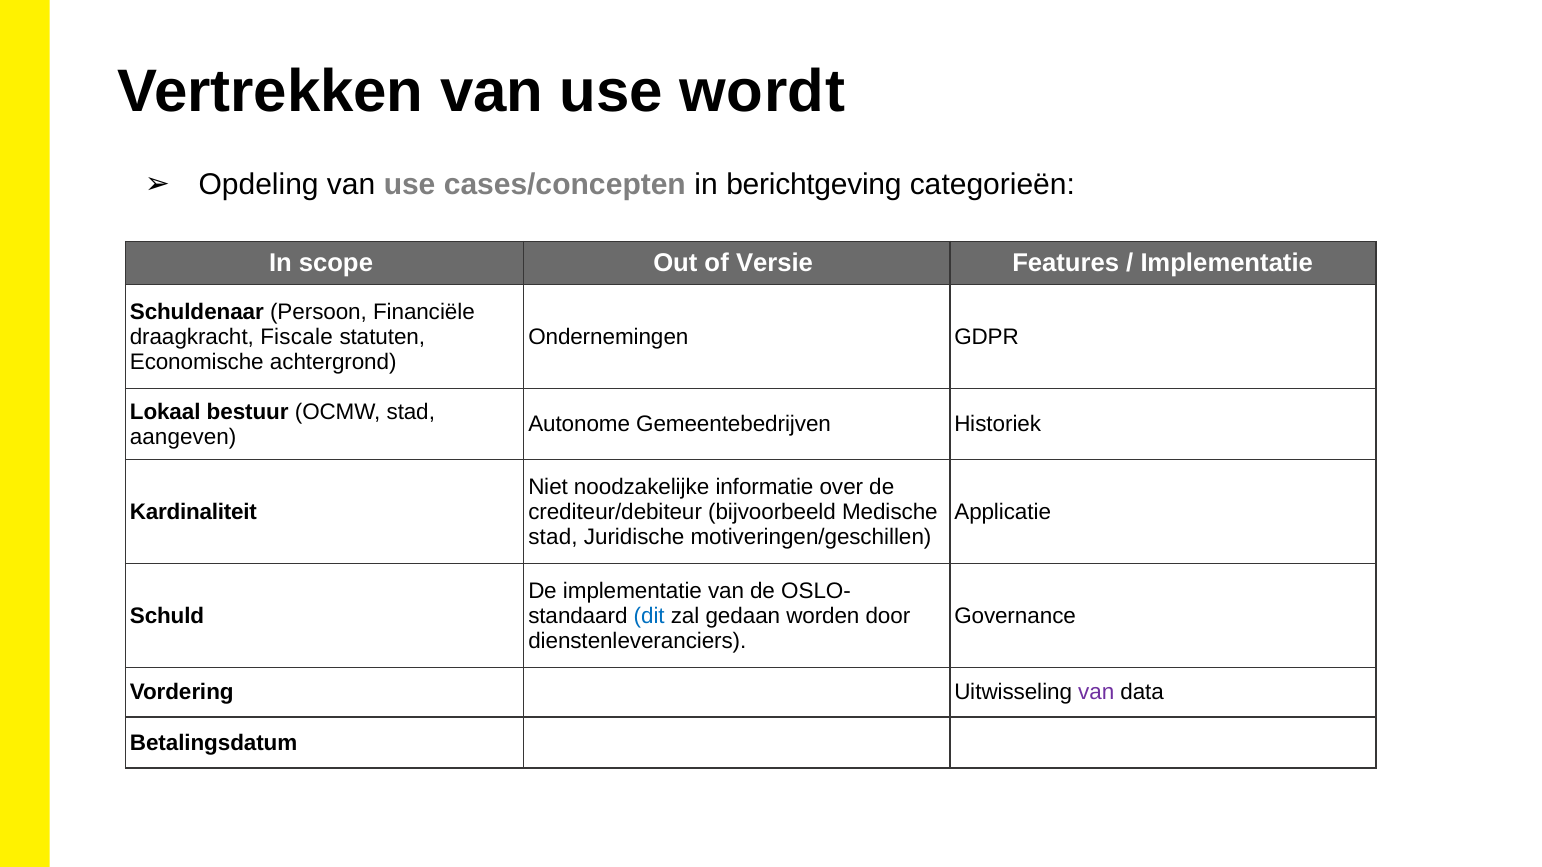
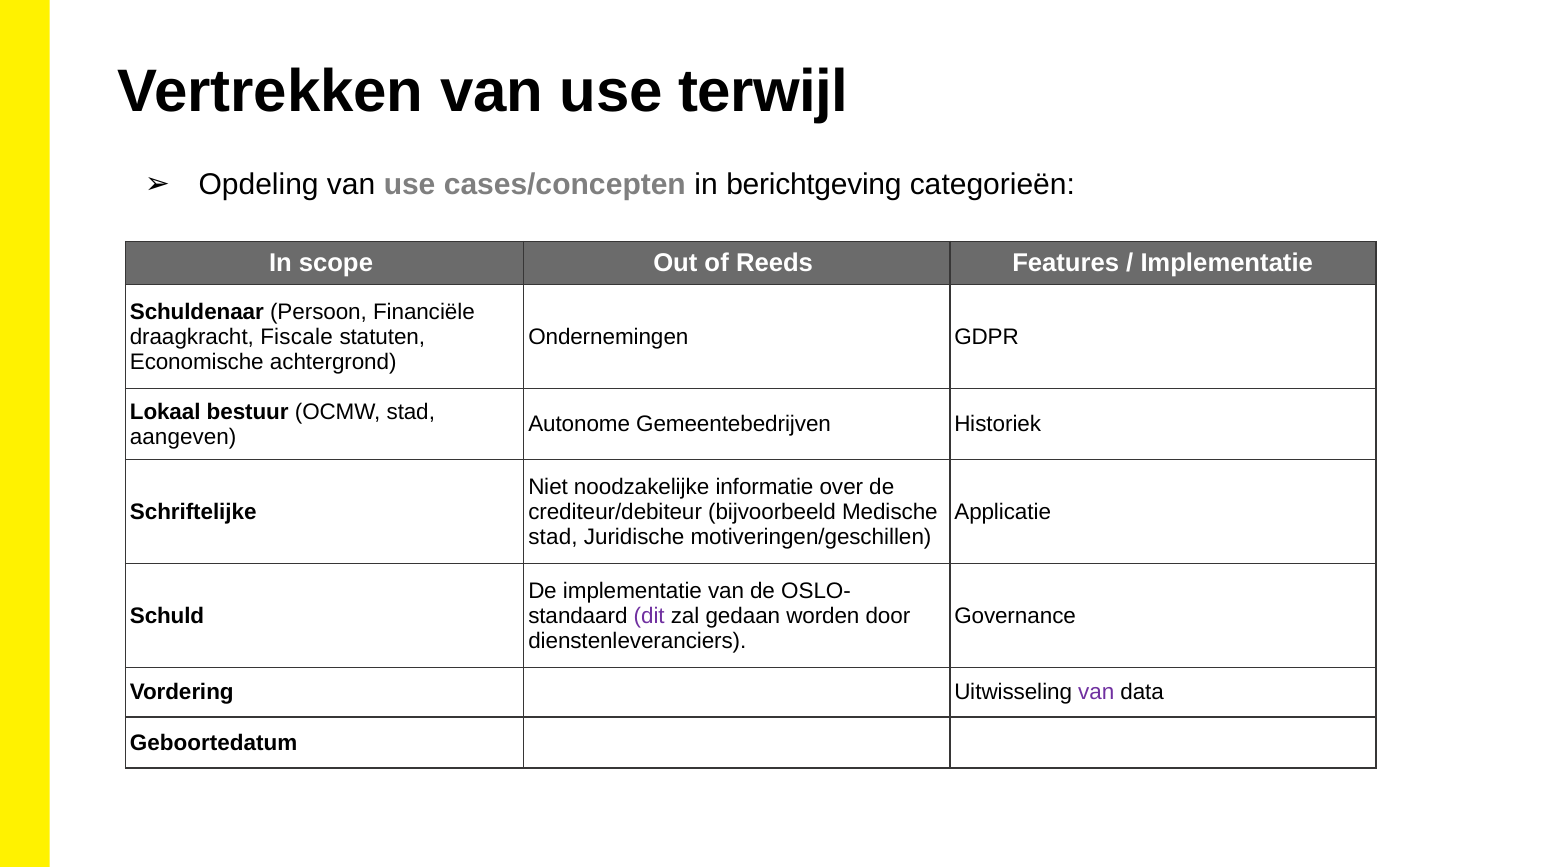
wordt: wordt -> terwijl
Versie: Versie -> Reeds
Kardinaliteit: Kardinaliteit -> Schriftelijke
dit colour: blue -> purple
Betalingsdatum: Betalingsdatum -> Geboortedatum
